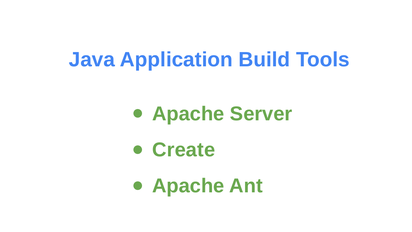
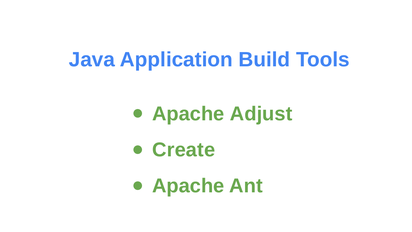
Server: Server -> Adjust
